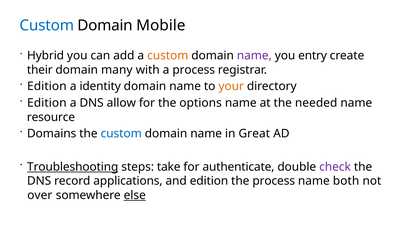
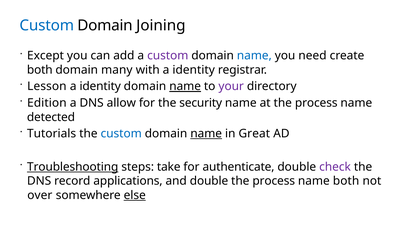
Mobile: Mobile -> Joining
Hybrid: Hybrid -> Except
custom at (168, 56) colour: orange -> purple
name at (254, 56) colour: purple -> blue
entry: entry -> need
their at (40, 70): their -> both
with a process: process -> identity
Edition at (47, 87): Edition -> Lesson
name at (185, 87) underline: none -> present
your colour: orange -> purple
options: options -> security
at the needed: needed -> process
resource: resource -> detected
Domains: Domains -> Tutorials
name at (206, 134) underline: none -> present
and edition: edition -> double
